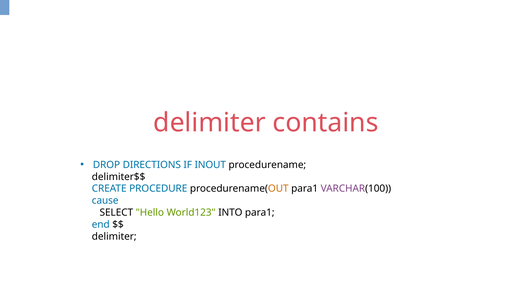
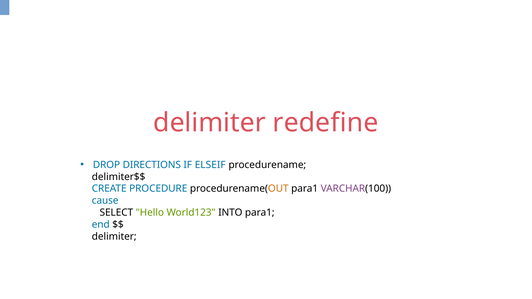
contains: contains -> redefine
INOUT: INOUT -> ELSEIF
